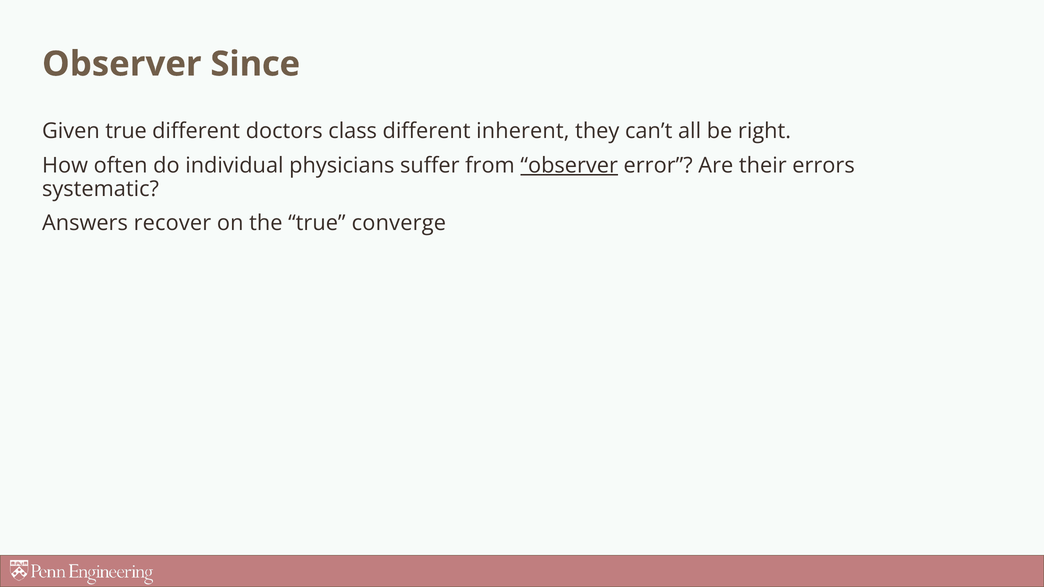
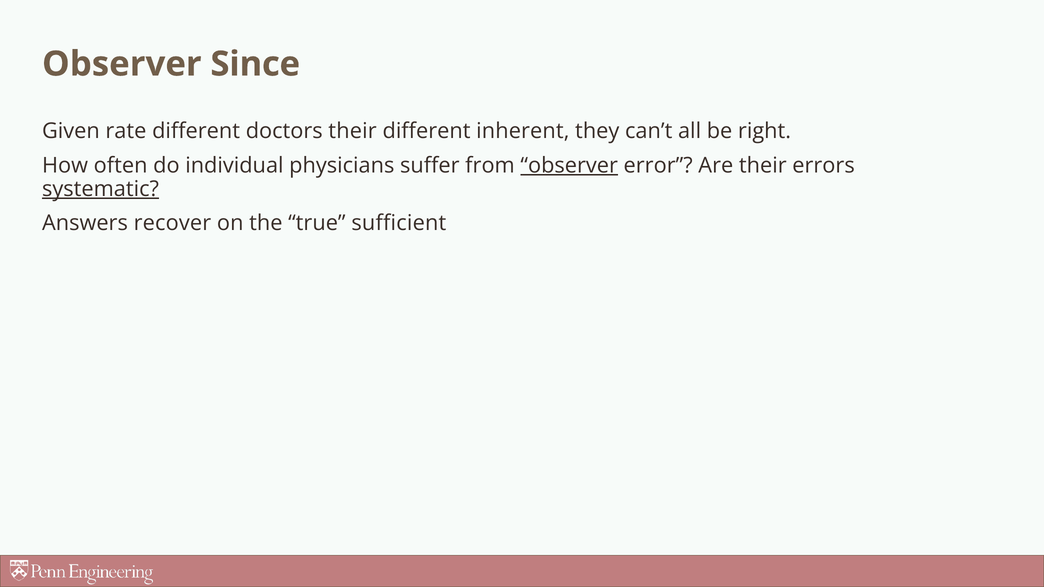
Given true: true -> rate
doctors class: class -> their
systematic underline: none -> present
converge: converge -> sufficient
